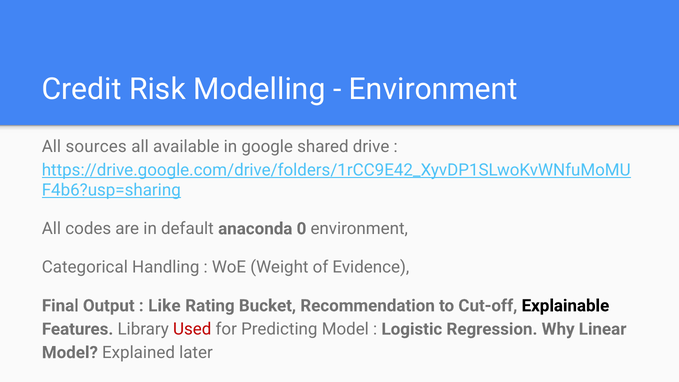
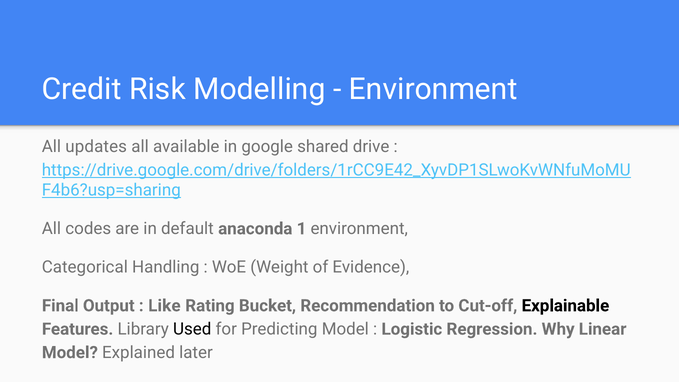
sources: sources -> updates
0: 0 -> 1
Used colour: red -> black
